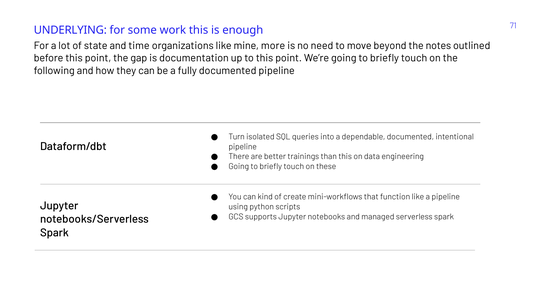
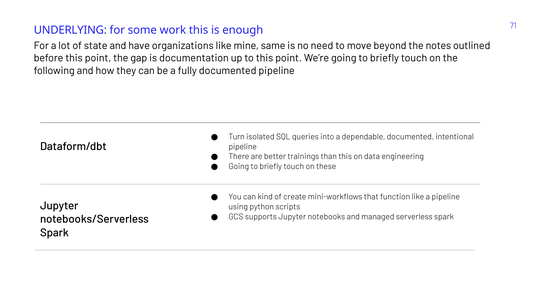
time: time -> have
more: more -> same
